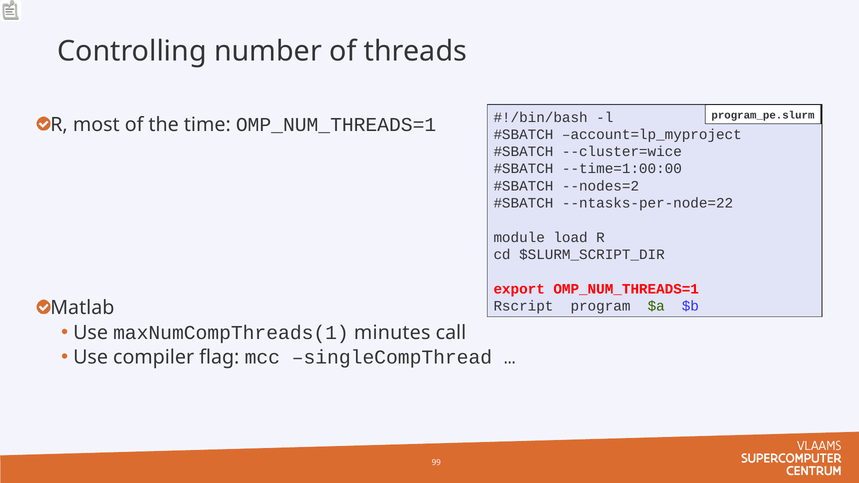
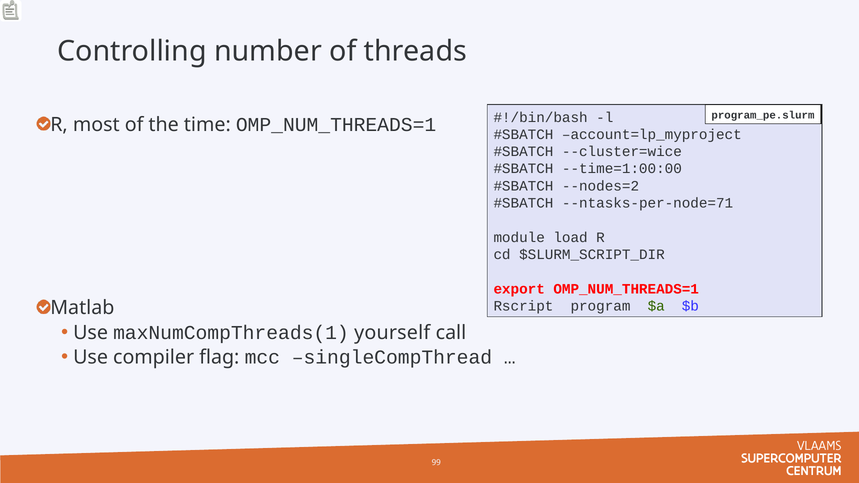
--ntasks-per-node=22: --ntasks-per-node=22 -> --ntasks-per-node=71
minutes: minutes -> yourself
